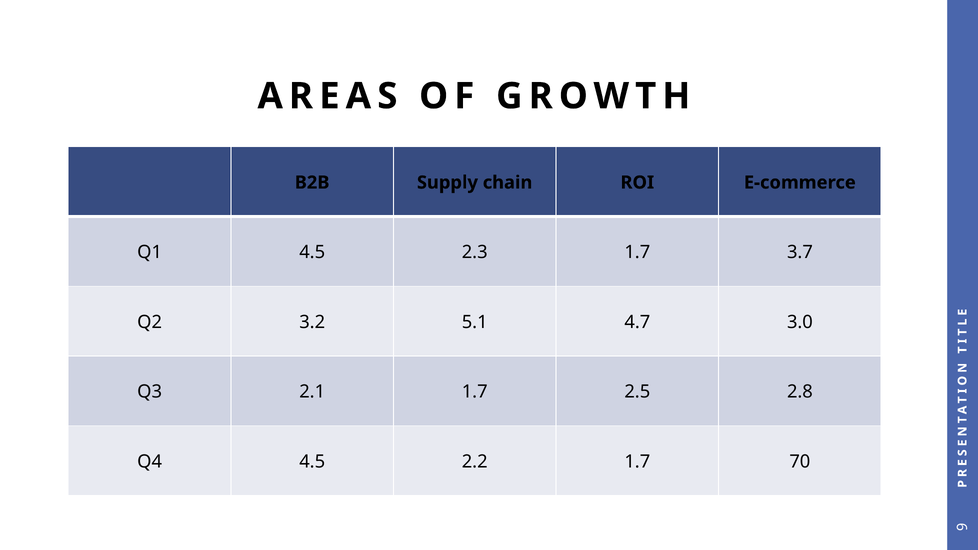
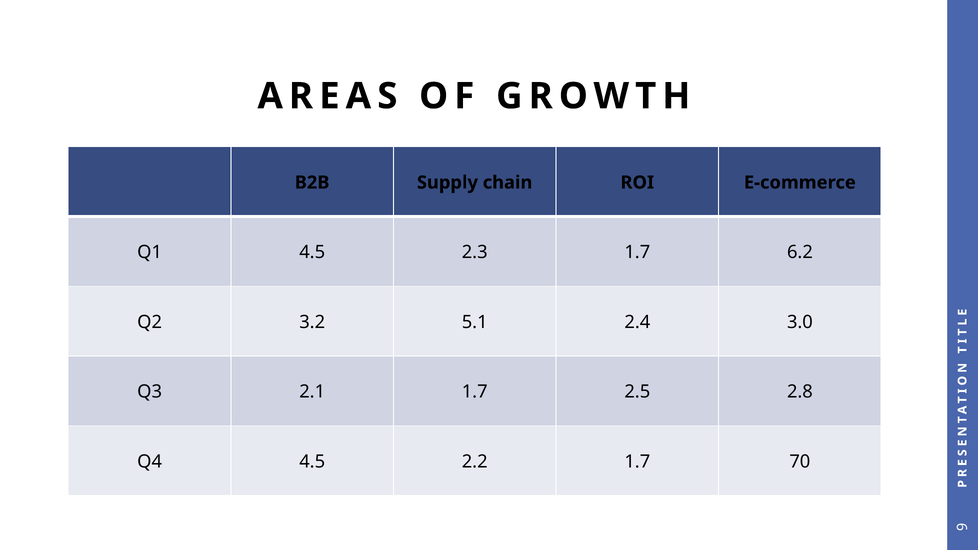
3.7: 3.7 -> 6.2
4.7: 4.7 -> 2.4
